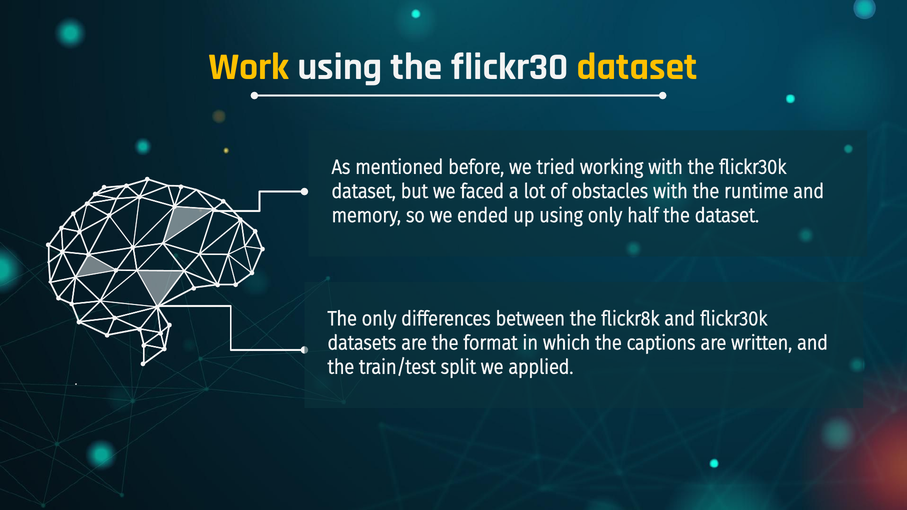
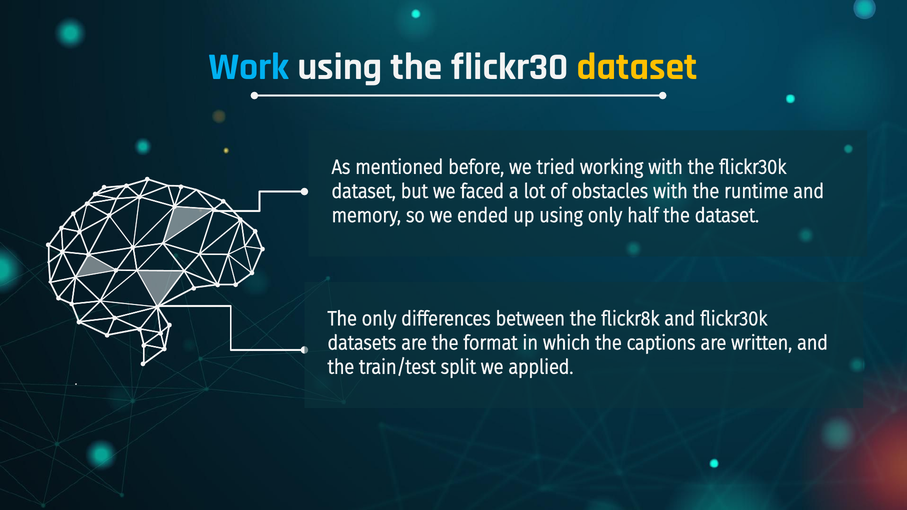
Work colour: yellow -> light blue
